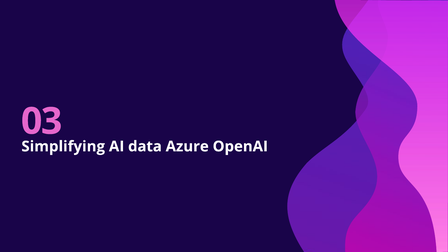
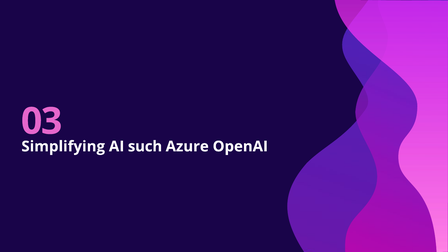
data: data -> such
